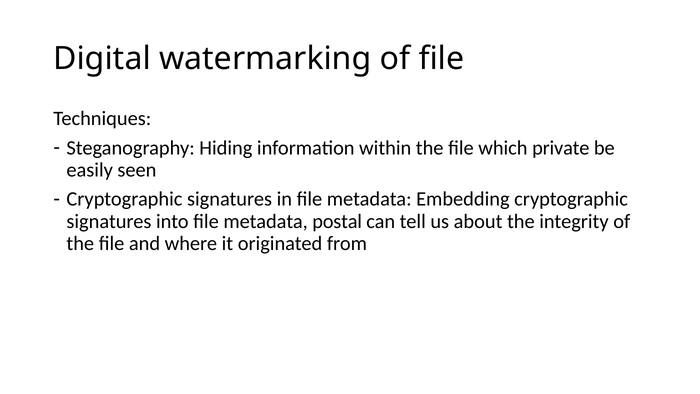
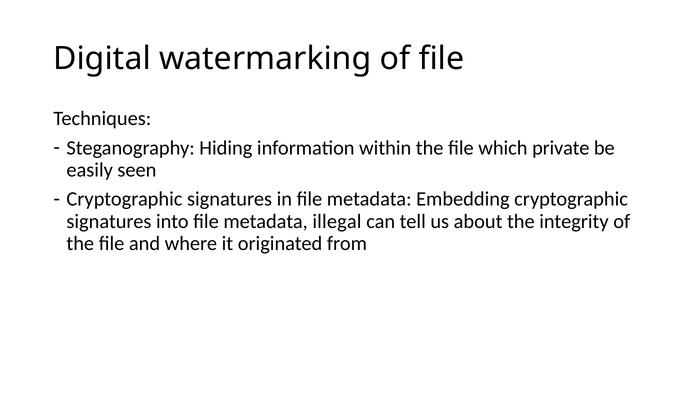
postal: postal -> illegal
